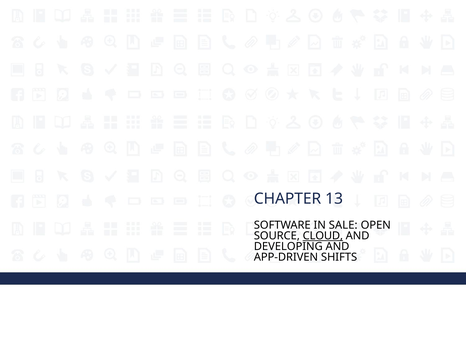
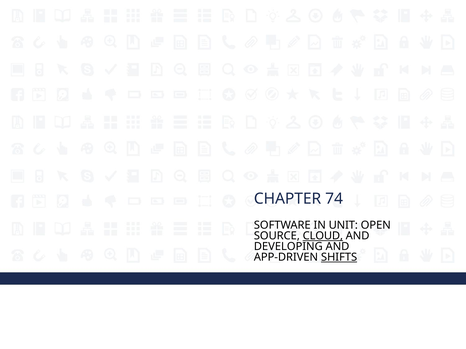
13: 13 -> 74
SALE: SALE -> UNIT
SHIFTS underline: none -> present
